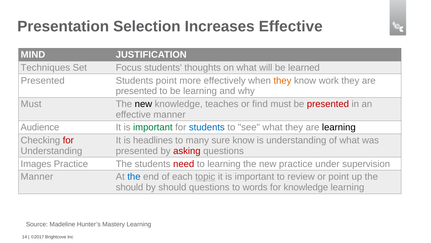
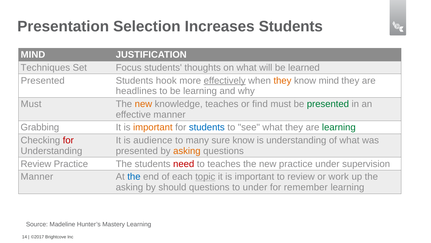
Increases Effective: Effective -> Students
Students point: point -> hook
effectively underline: none -> present
know work: work -> mind
presented at (136, 91): presented -> headlines
new at (143, 104) colour: black -> orange
presented at (328, 104) colour: red -> green
Audience: Audience -> Grabbing
important at (153, 127) colour: green -> orange
learning at (339, 127) colour: black -> green
headlines: headlines -> audience
asking at (187, 151) colour: red -> orange
Images at (36, 164): Images -> Review
to learning: learning -> teaches
or point: point -> work
should at (130, 187): should -> asking
to words: words -> under
for knowledge: knowledge -> remember
